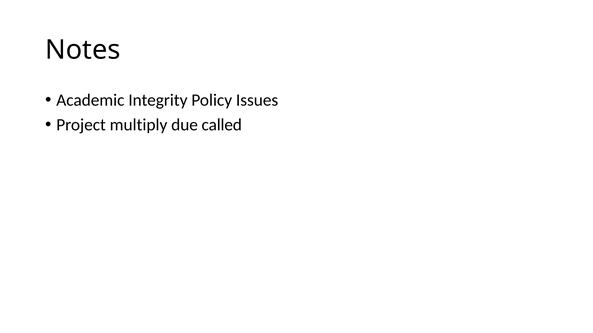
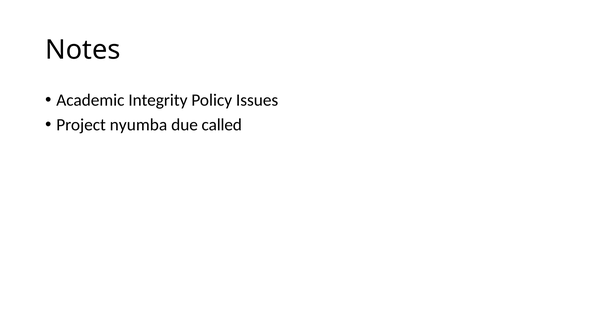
multiply: multiply -> nyumba
